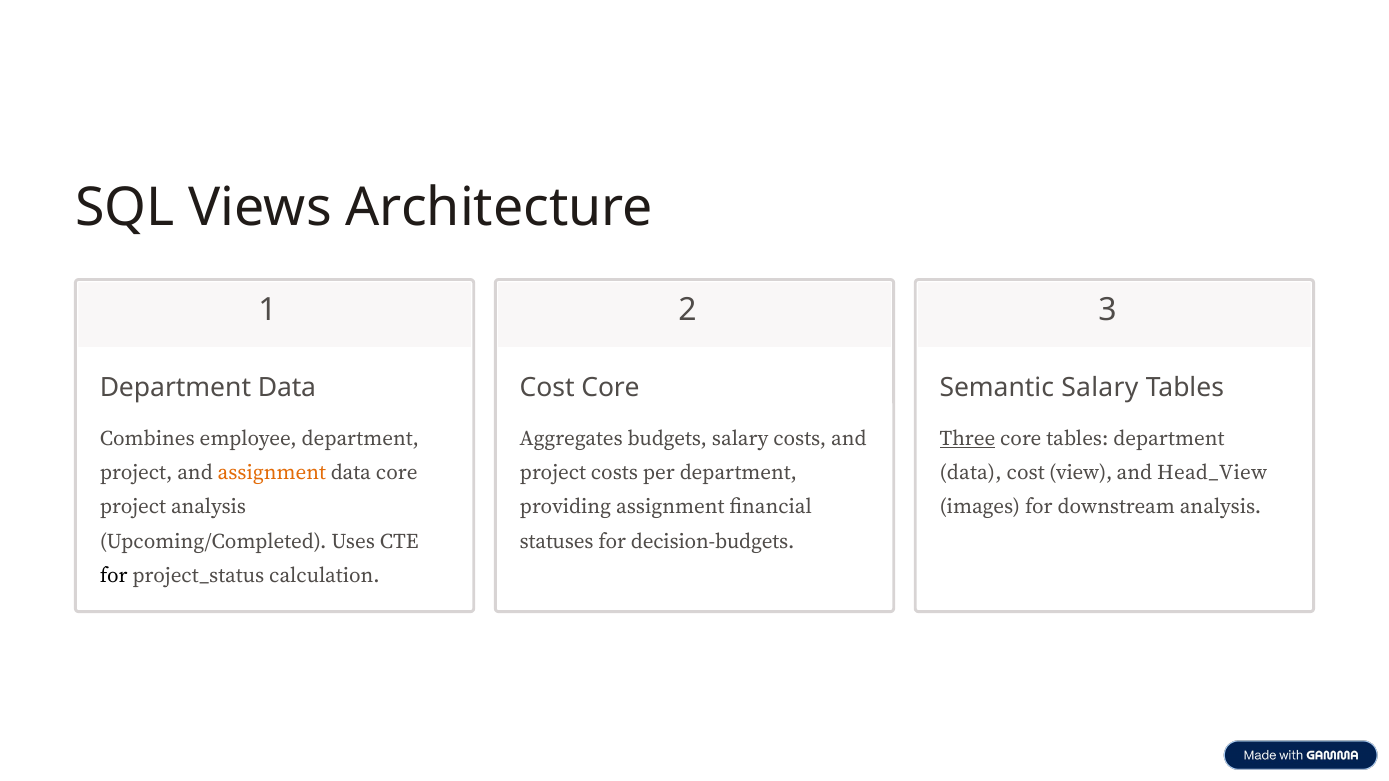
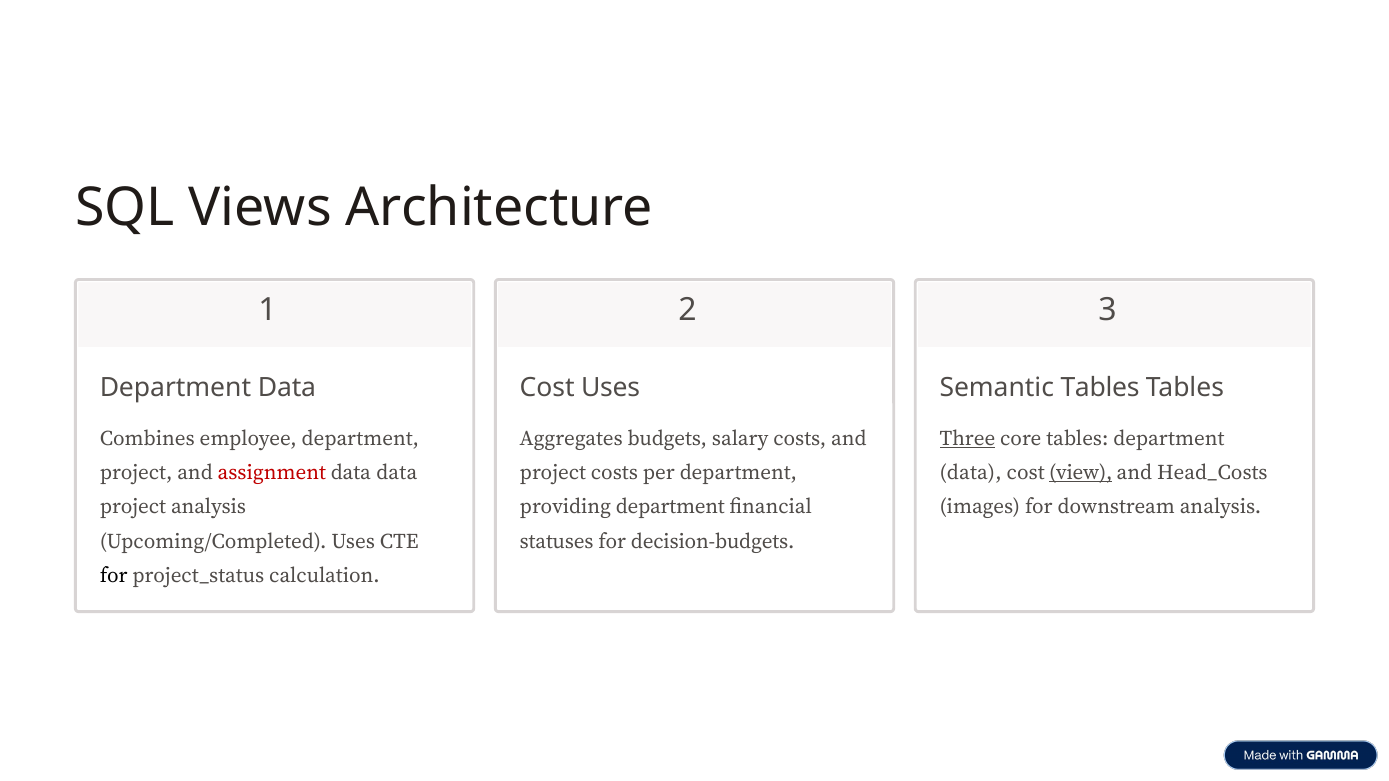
Cost Core: Core -> Uses
Semantic Salary: Salary -> Tables
assignment at (272, 473) colour: orange -> red
data core: core -> data
view underline: none -> present
Head_View: Head_View -> Head_Costs
providing assignment: assignment -> department
